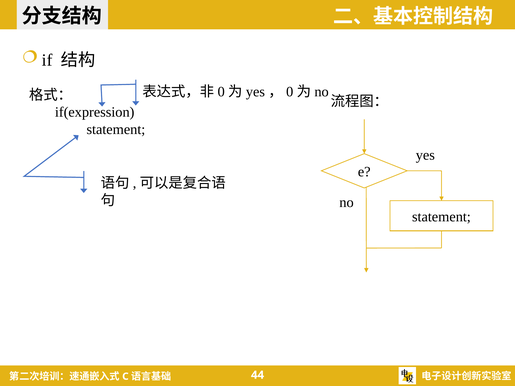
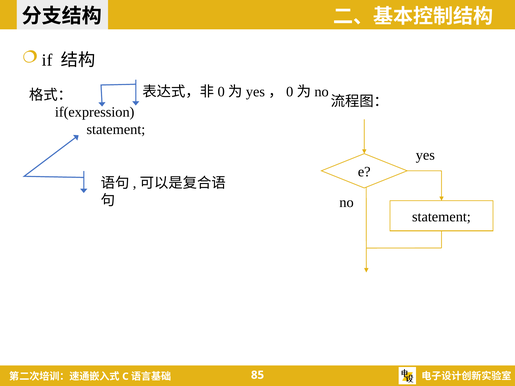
44: 44 -> 85
